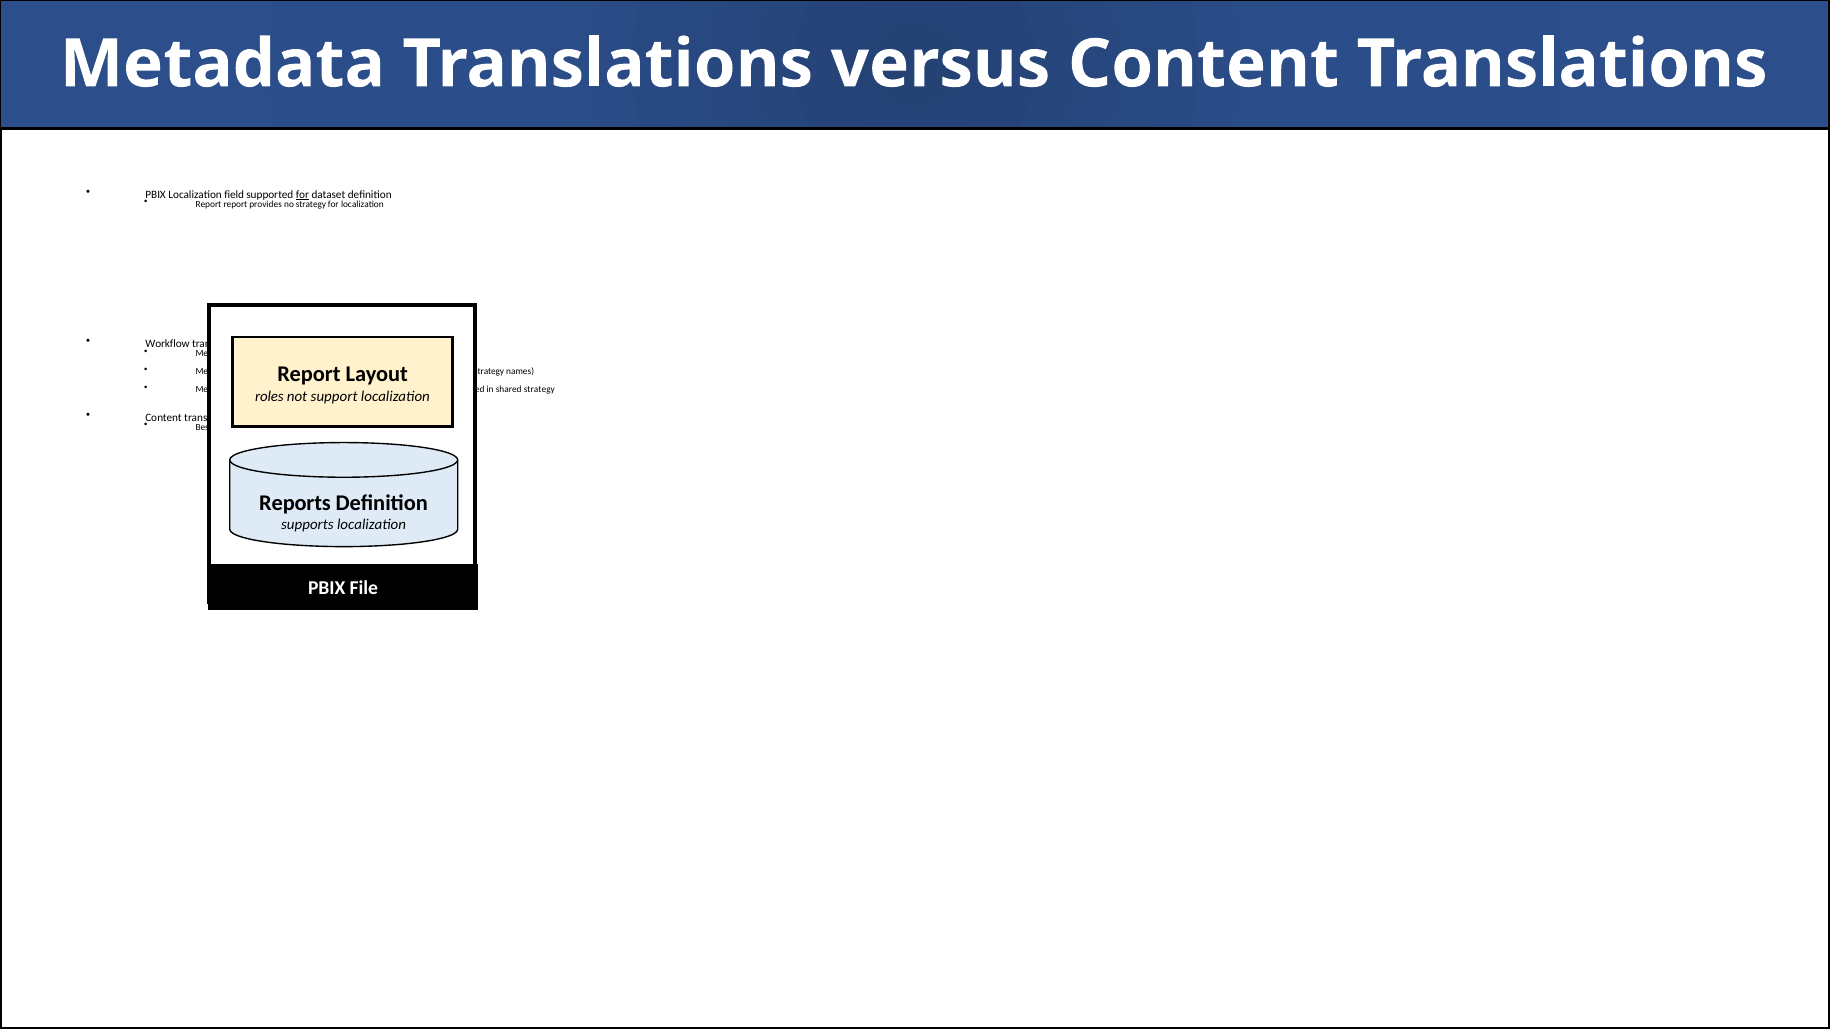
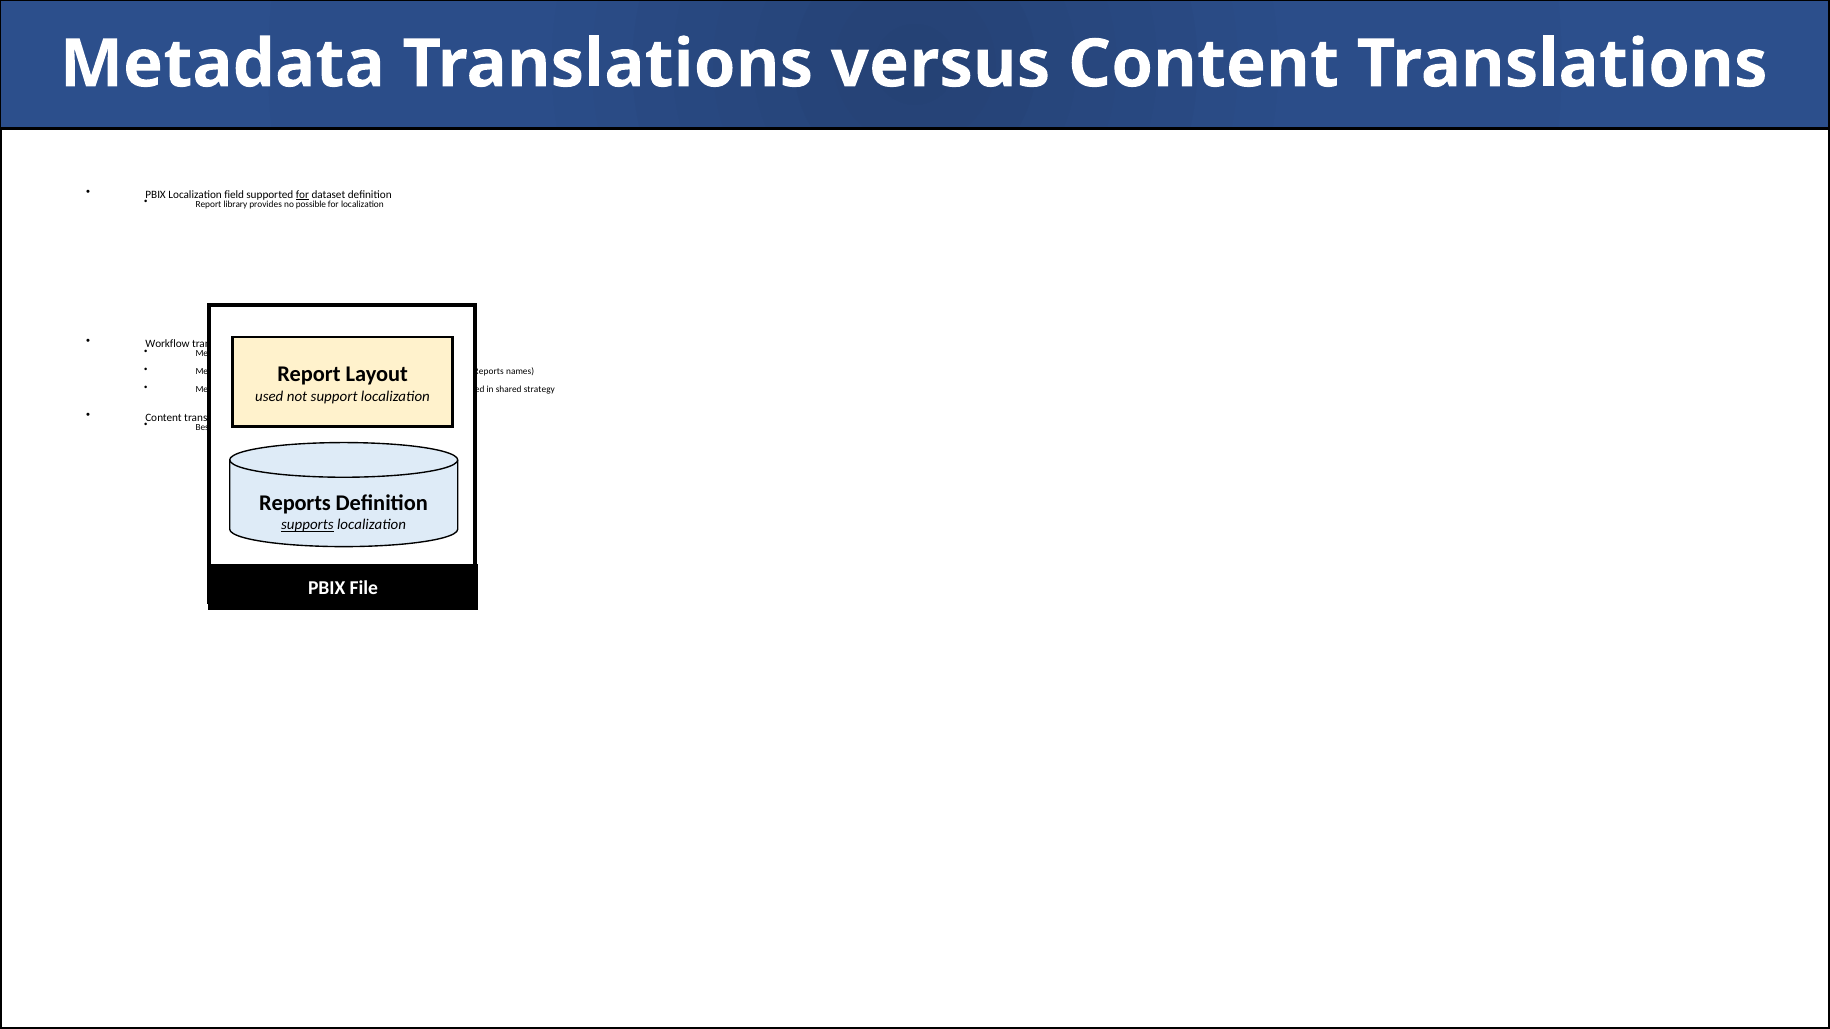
Report report: report -> library
no strategy: strategy -> possible
Strategy at (489, 372): Strategy -> Reports
roles at (269, 396): roles -> used
supports underline: none -> present
